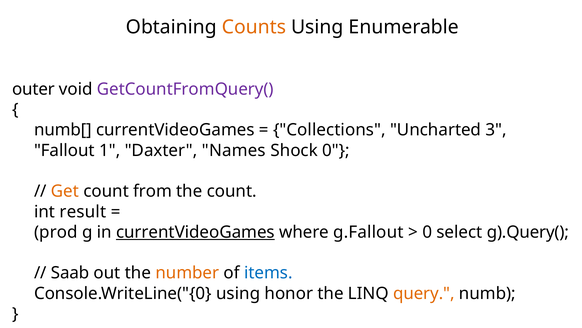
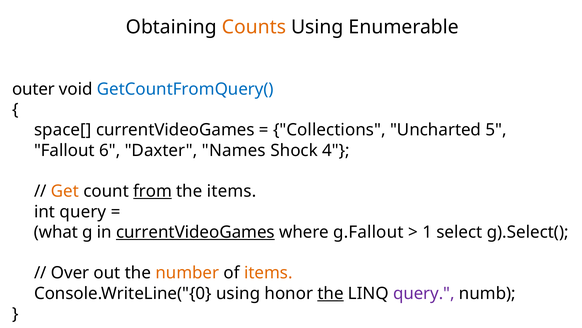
GetCountFromQuery( colour: purple -> blue
numb[: numb[ -> space[
3: 3 -> 5
1: 1 -> 6
Shock 0: 0 -> 4
from underline: none -> present
the count: count -> items
int result: result -> query
prod: prod -> what
0 at (427, 232): 0 -> 1
g).Query(: g).Query( -> g).Select(
Saab: Saab -> Over
items at (268, 272) colour: blue -> orange
the at (330, 293) underline: none -> present
query at (424, 293) colour: orange -> purple
